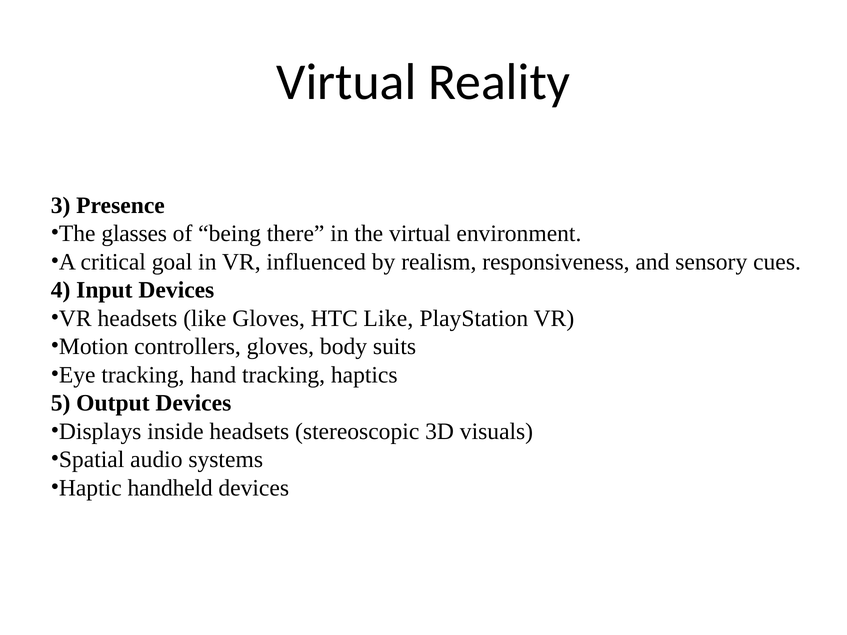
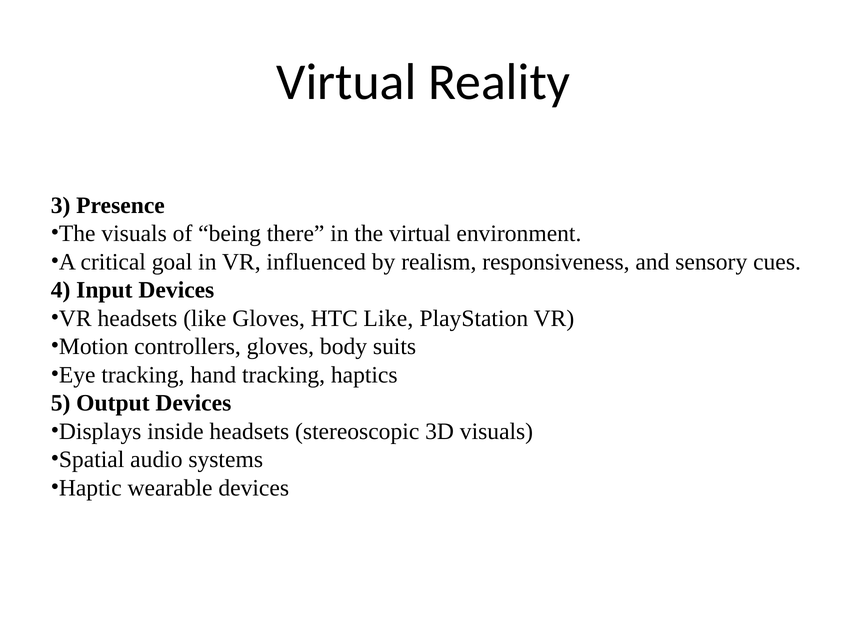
The glasses: glasses -> visuals
handheld: handheld -> wearable
